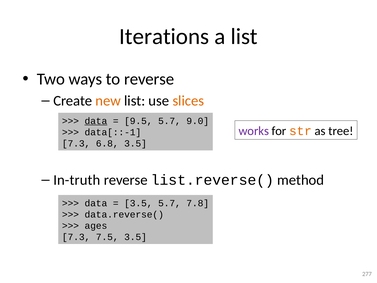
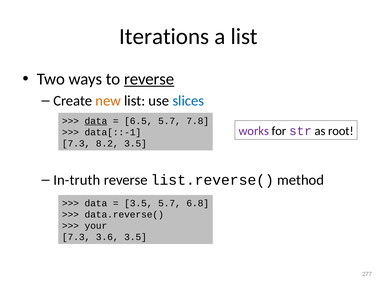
reverse at (149, 79) underline: none -> present
slices colour: orange -> blue
9.5: 9.5 -> 6.5
9.0: 9.0 -> 7.8
str colour: orange -> purple
tree: tree -> root
6.8: 6.8 -> 8.2
7.8: 7.8 -> 6.8
ages: ages -> your
7.5: 7.5 -> 3.6
